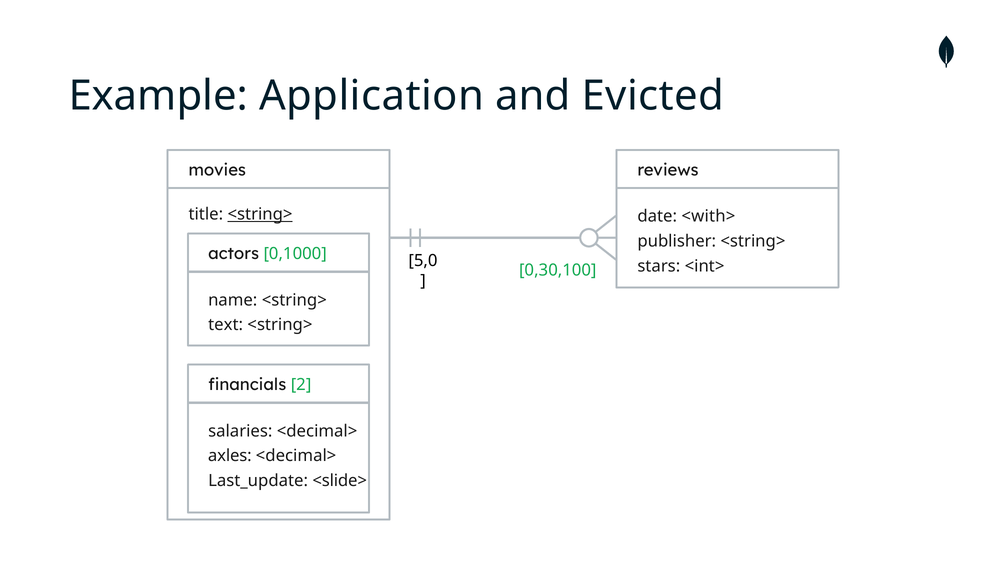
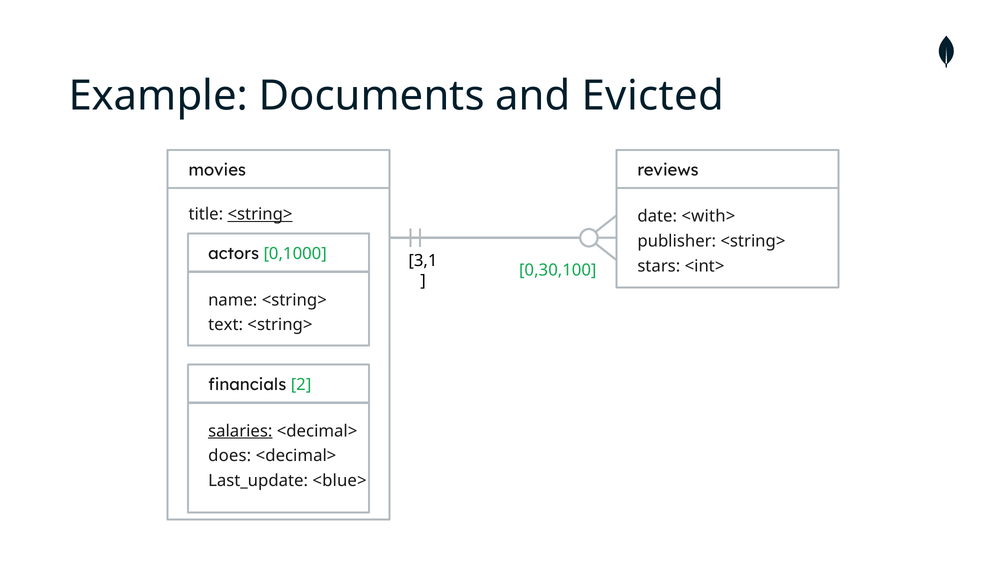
Application: Application -> Documents
5,0: 5,0 -> 3,1
salaries underline: none -> present
axles: axles -> does
<slide>: <slide> -> <blue>
